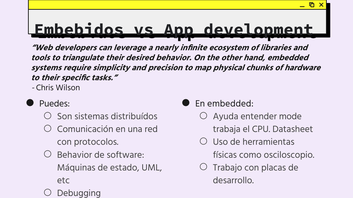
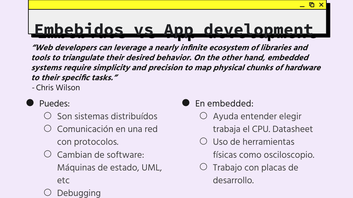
mode: mode -> elegir
Behavior at (75, 155): Behavior -> Cambian
